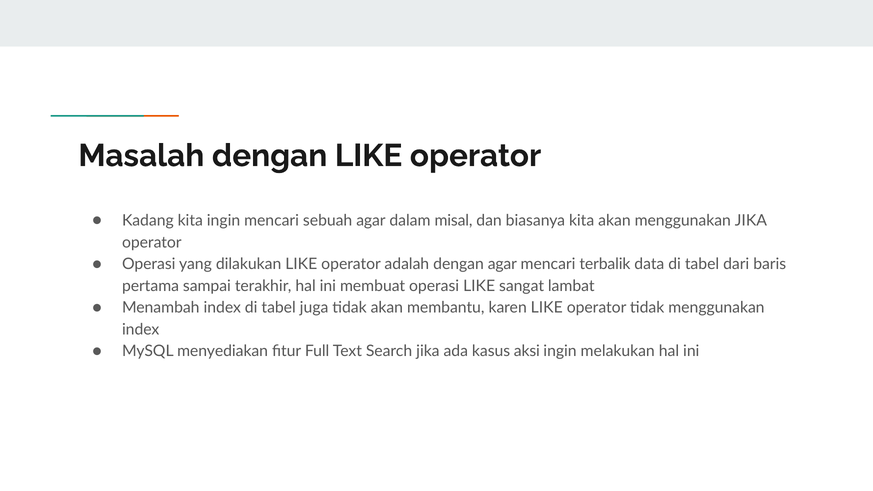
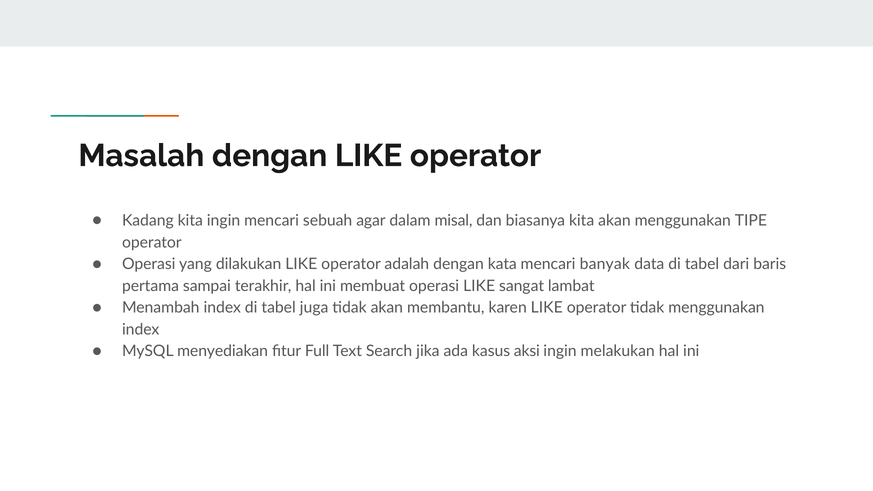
menggunakan JIKA: JIKA -> TIPE
dengan agar: agar -> kata
terbalik: terbalik -> banyak
